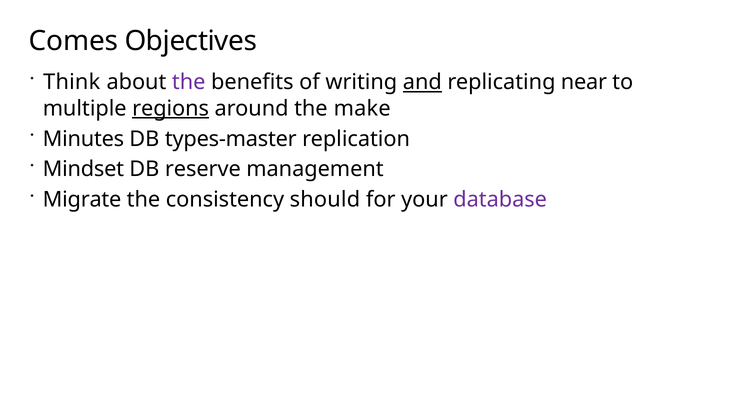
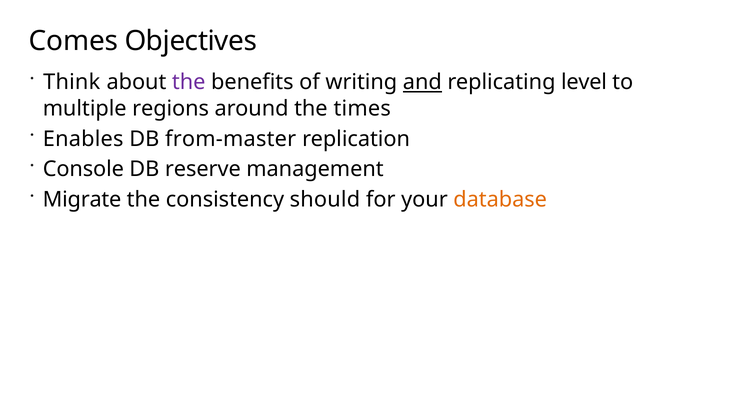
near: near -> level
regions underline: present -> none
make: make -> times
Minutes: Minutes -> Enables
types-master: types-master -> from-master
Mindset: Mindset -> Console
database colour: purple -> orange
